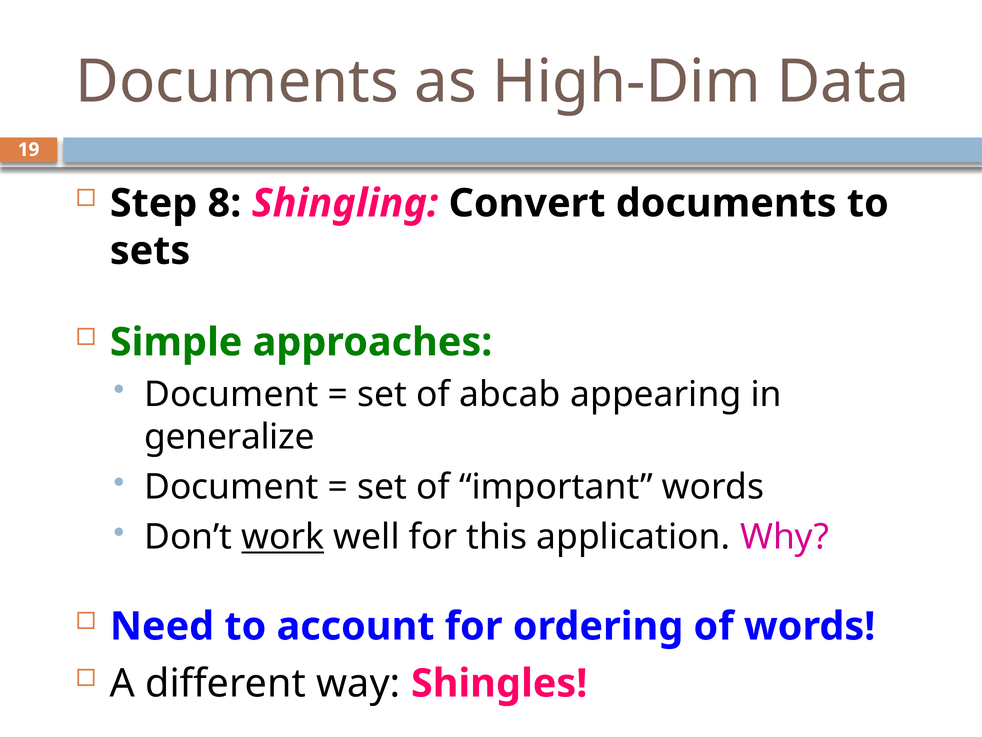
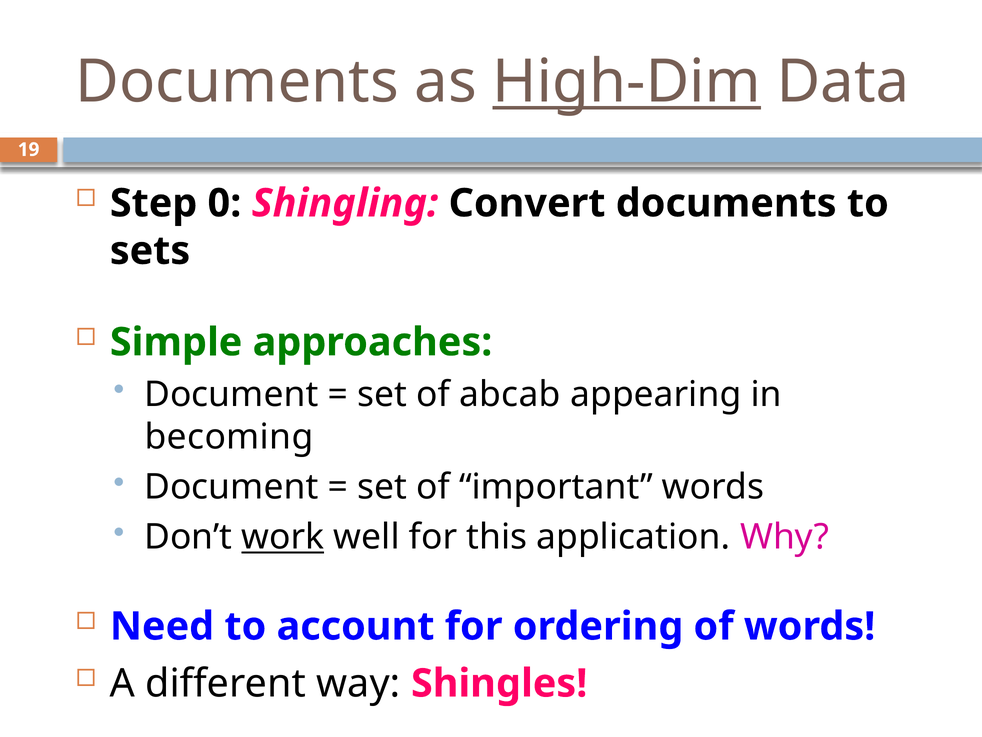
High-Dim underline: none -> present
8: 8 -> 0
generalize: generalize -> becoming
